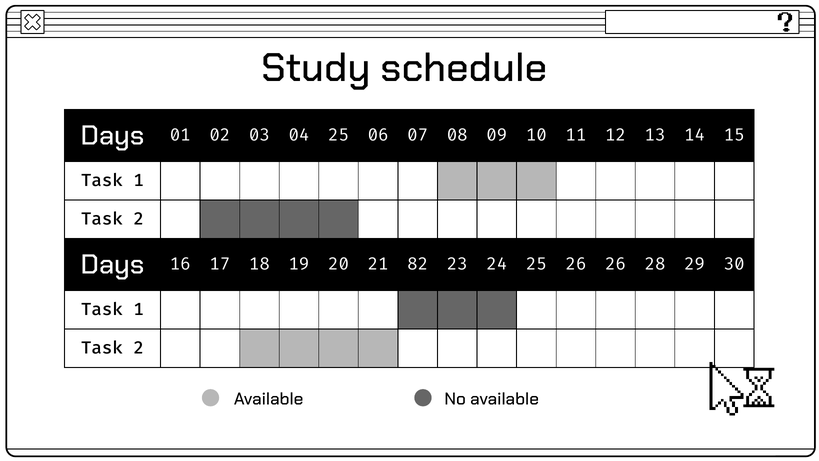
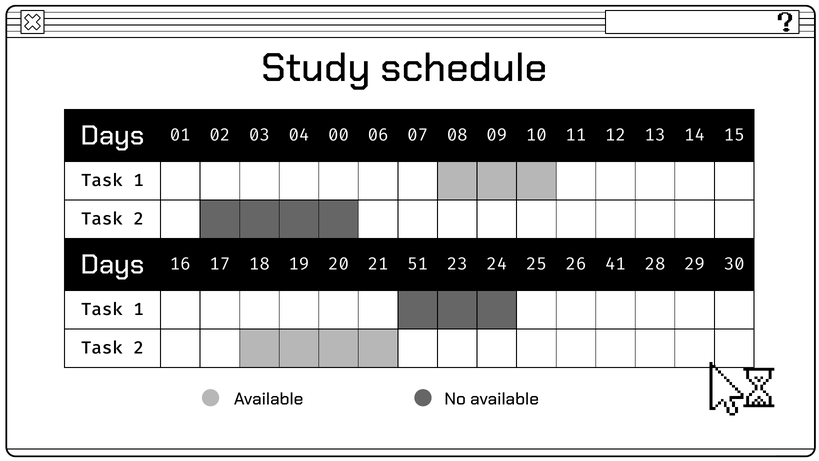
04 25: 25 -> 00
82: 82 -> 51
26 26: 26 -> 41
